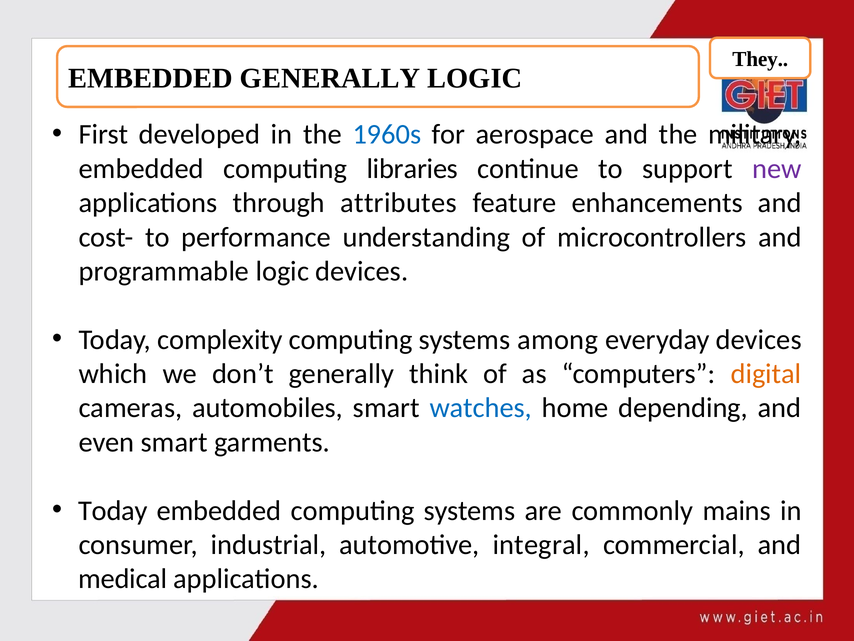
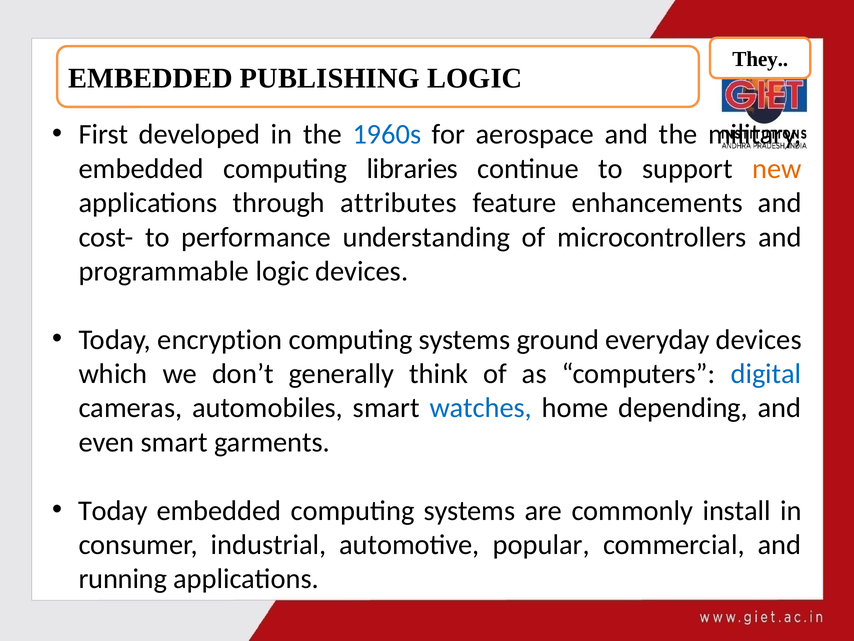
EMBEDDED GENERALLY: GENERALLY -> PUBLISHING
new colour: purple -> orange
complexity: complexity -> encryption
among: among -> ground
digital colour: orange -> blue
mains: mains -> install
integral: integral -> popular
medical: medical -> running
